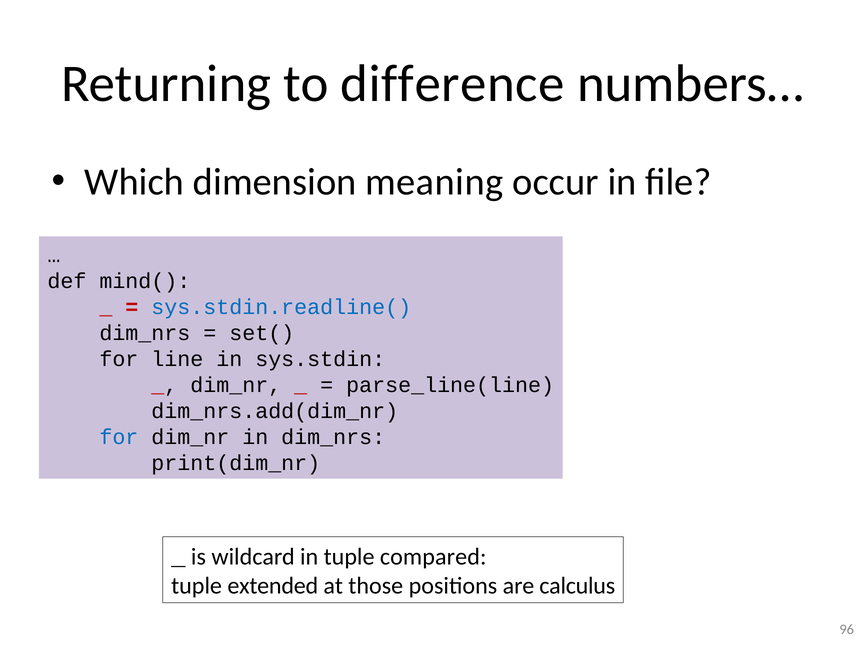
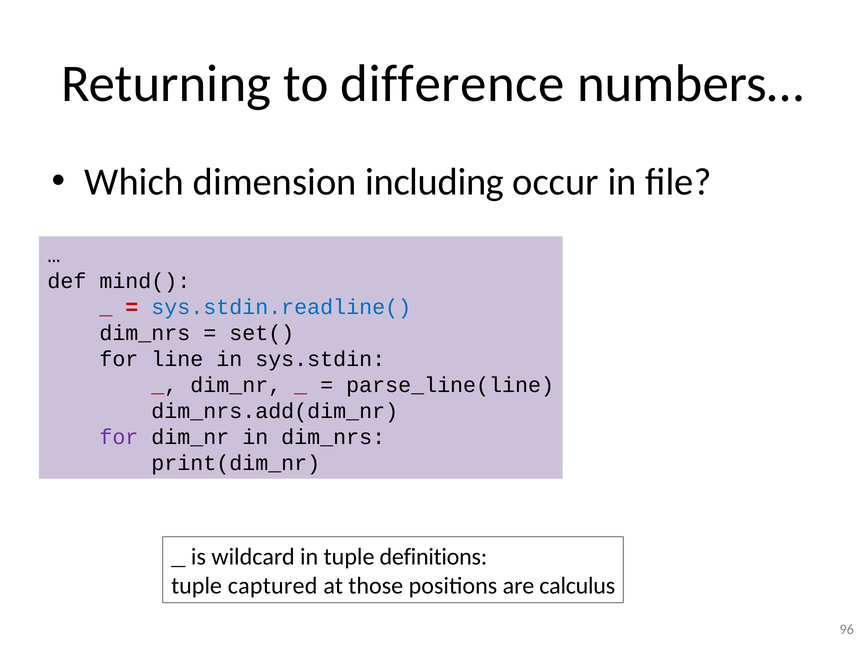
meaning: meaning -> including
for at (119, 437) colour: blue -> purple
compared: compared -> definitions
extended: extended -> captured
